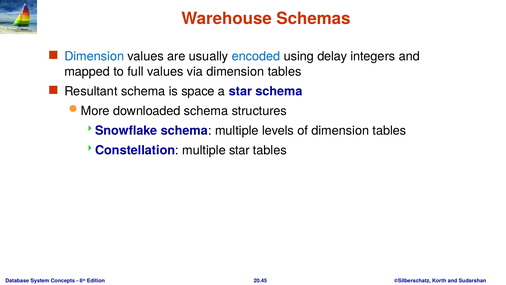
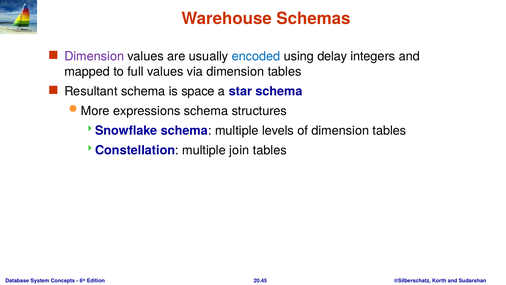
Dimension at (94, 56) colour: blue -> purple
downloaded: downloaded -> expressions
multiple star: star -> join
